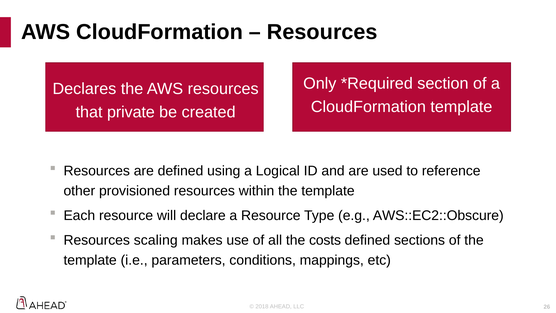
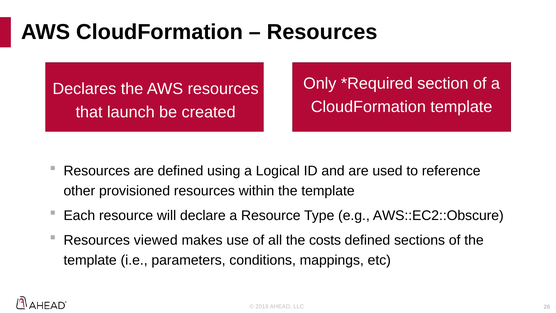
private: private -> launch
scaling: scaling -> viewed
